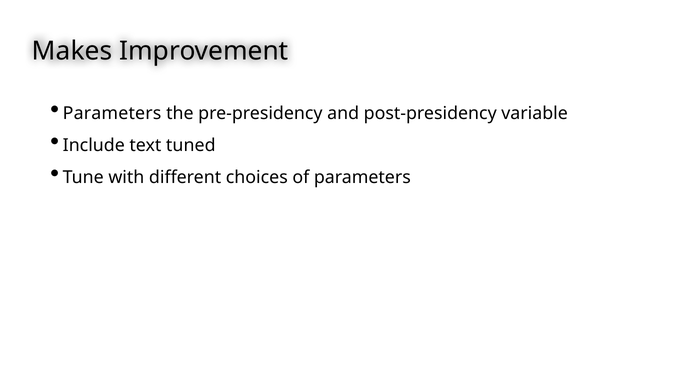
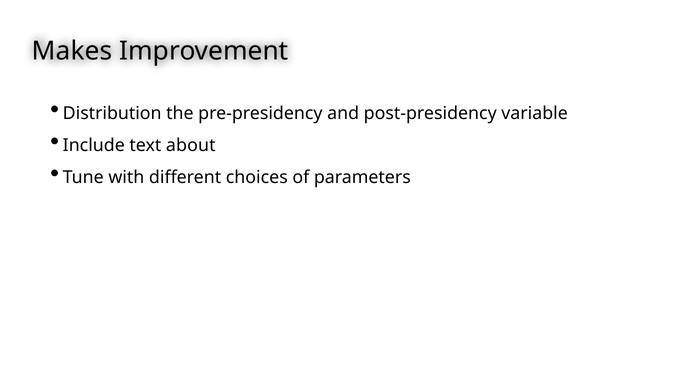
Parameters at (112, 113): Parameters -> Distribution
tuned: tuned -> about
